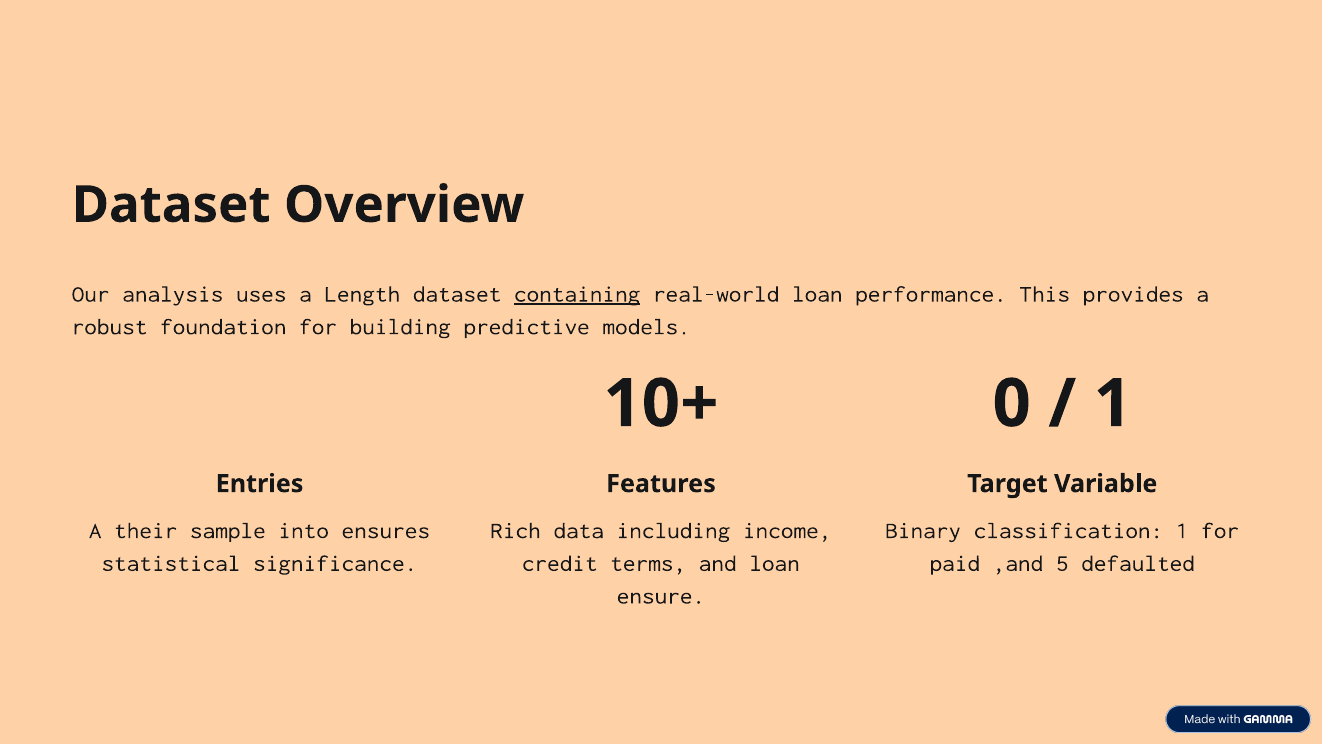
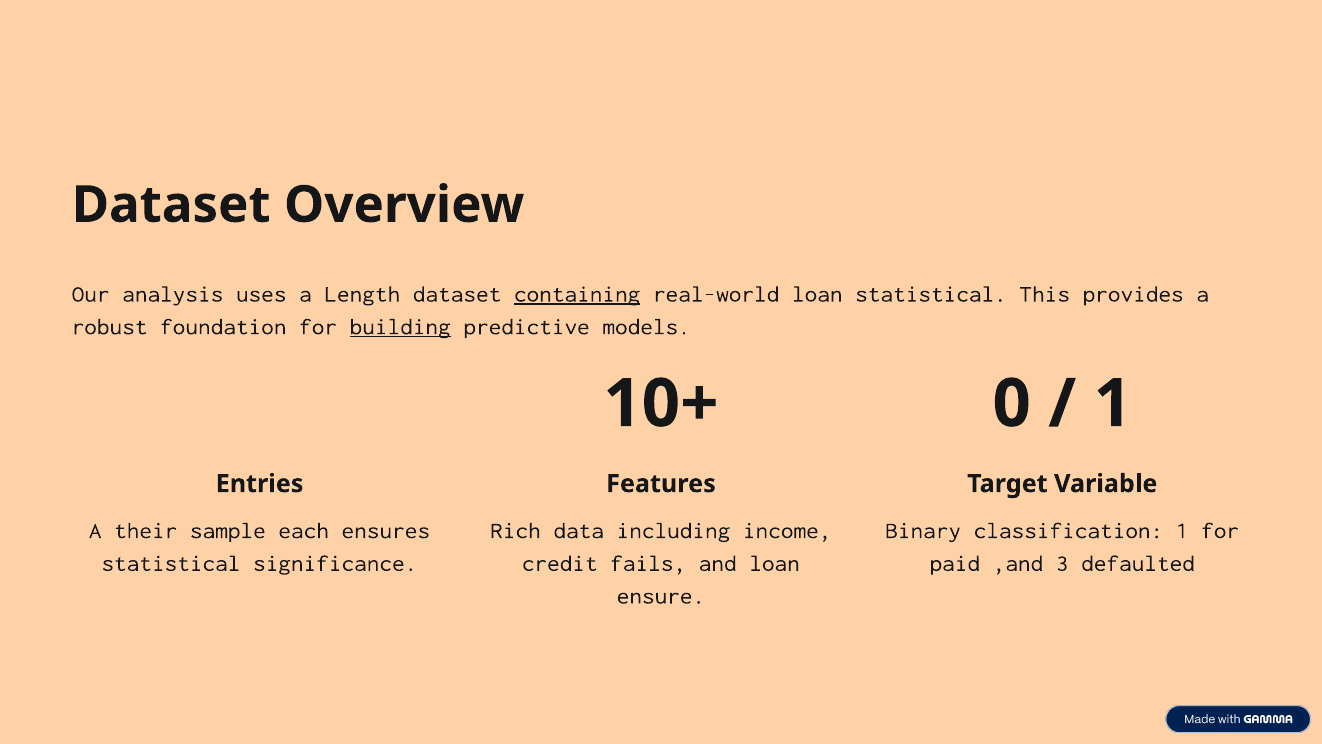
loan performance: performance -> statistical
building underline: none -> present
into: into -> each
terms: terms -> fails
5: 5 -> 3
